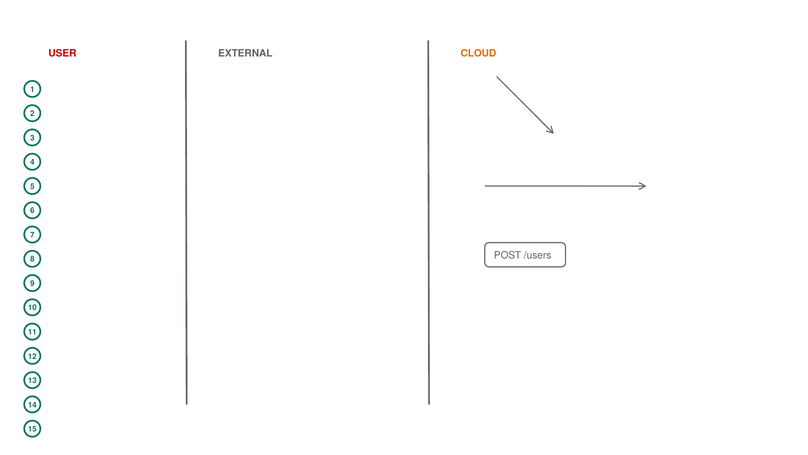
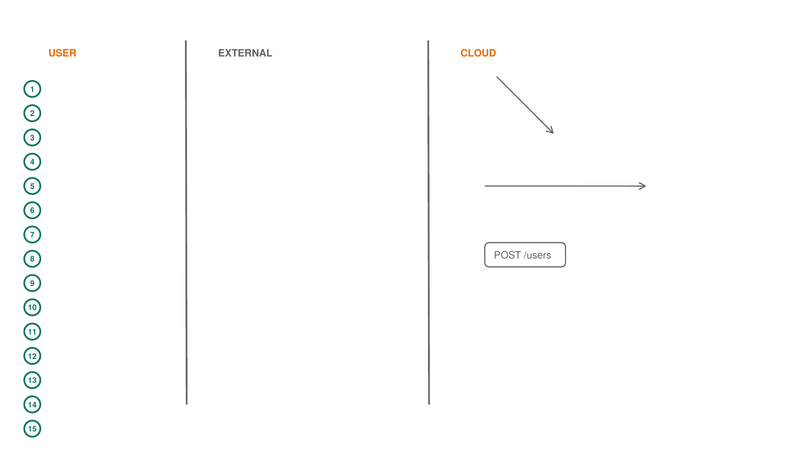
USER colour: red -> orange
